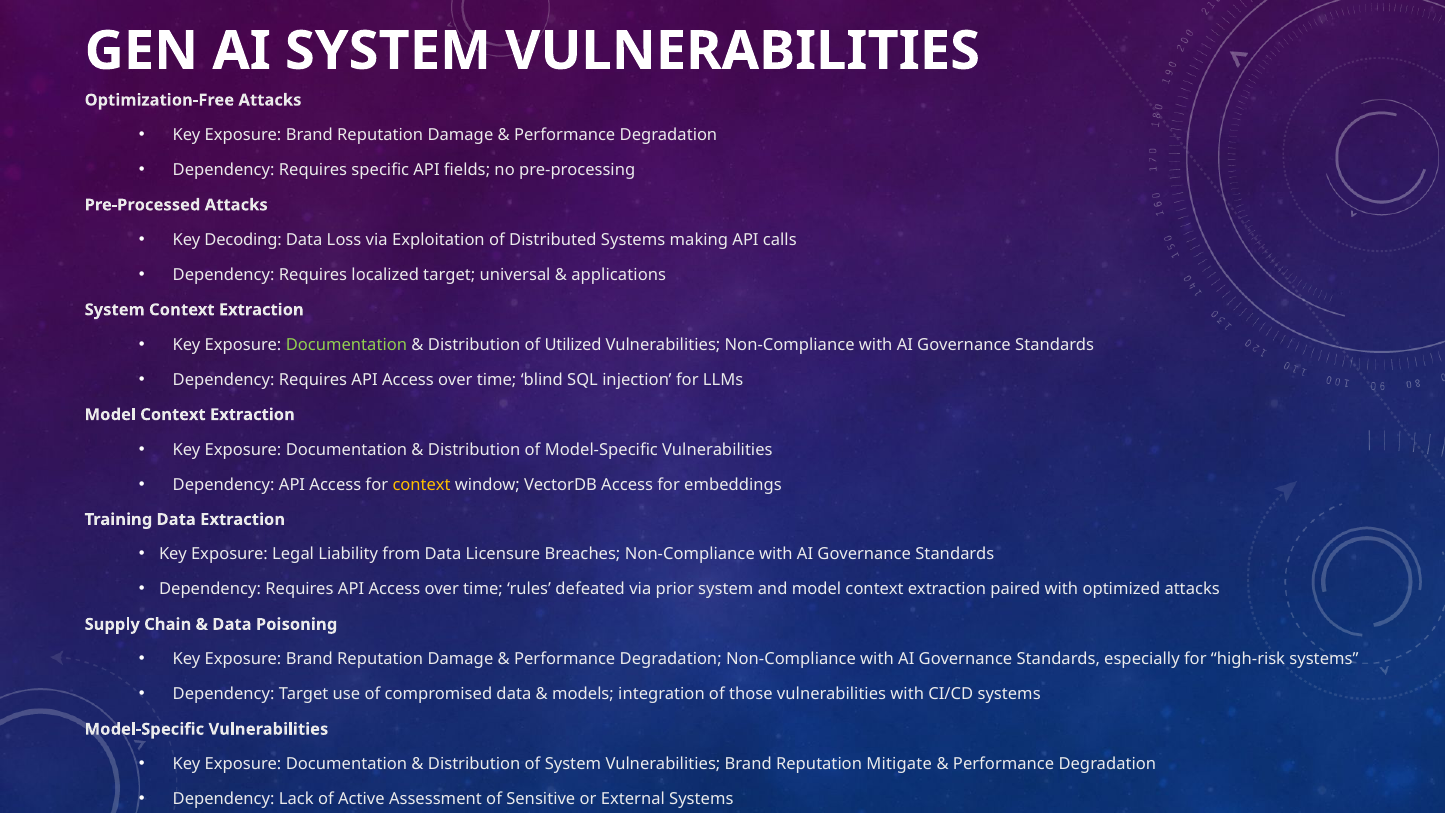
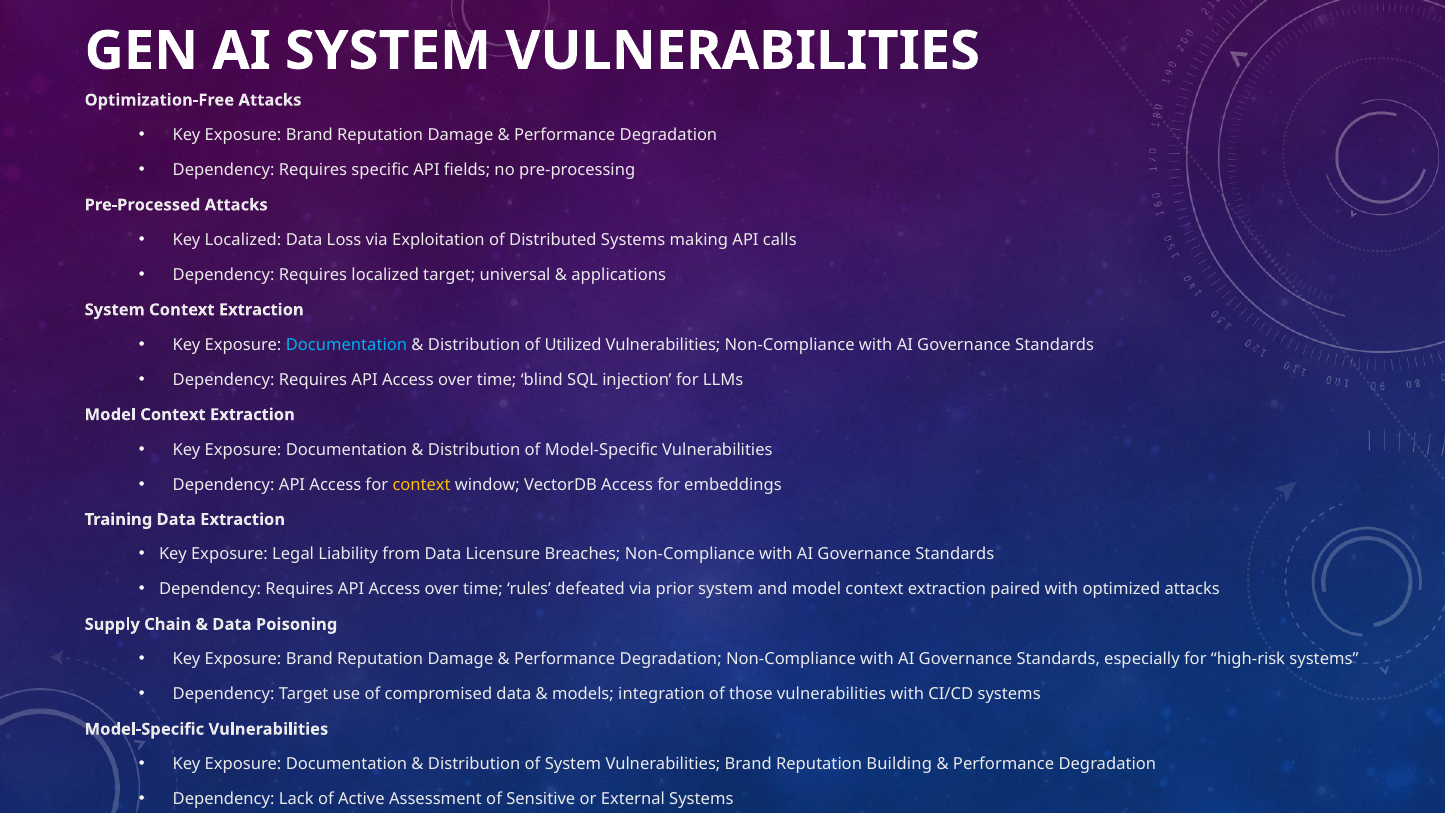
Key Decoding: Decoding -> Localized
Documentation at (346, 345) colour: light green -> light blue
Mitigate: Mitigate -> Building
